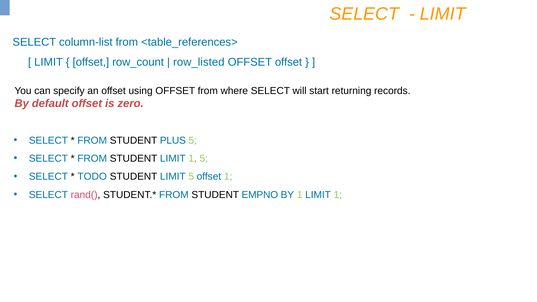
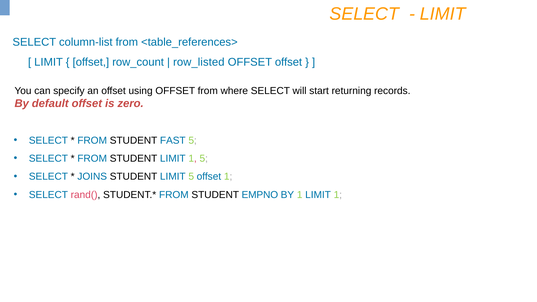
PLUS: PLUS -> FAST
TODO: TODO -> JOINS
